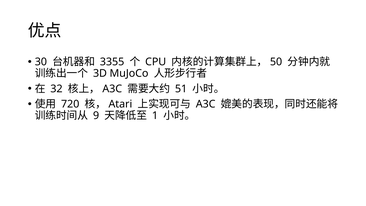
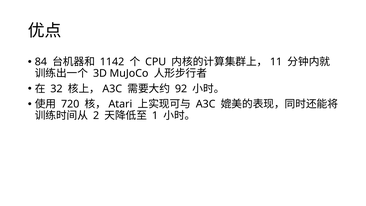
30: 30 -> 84
3355: 3355 -> 1142
50: 50 -> 11
51: 51 -> 92
9: 9 -> 2
